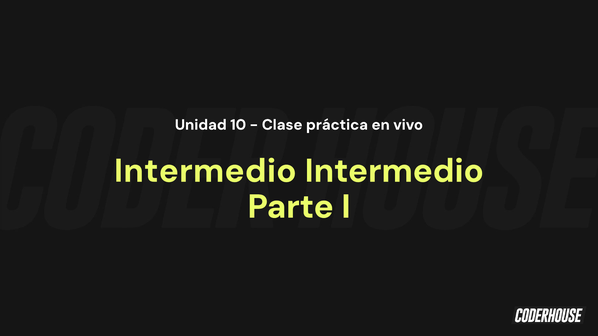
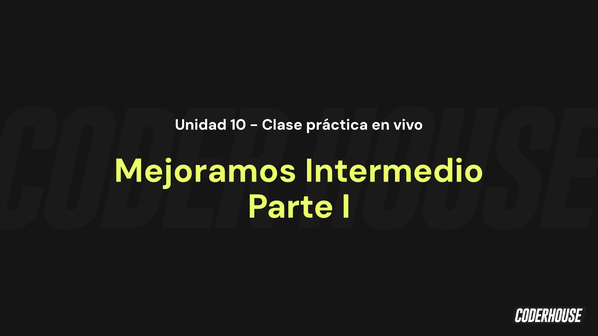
Intermedio at (205, 171): Intermedio -> Mejoramos
